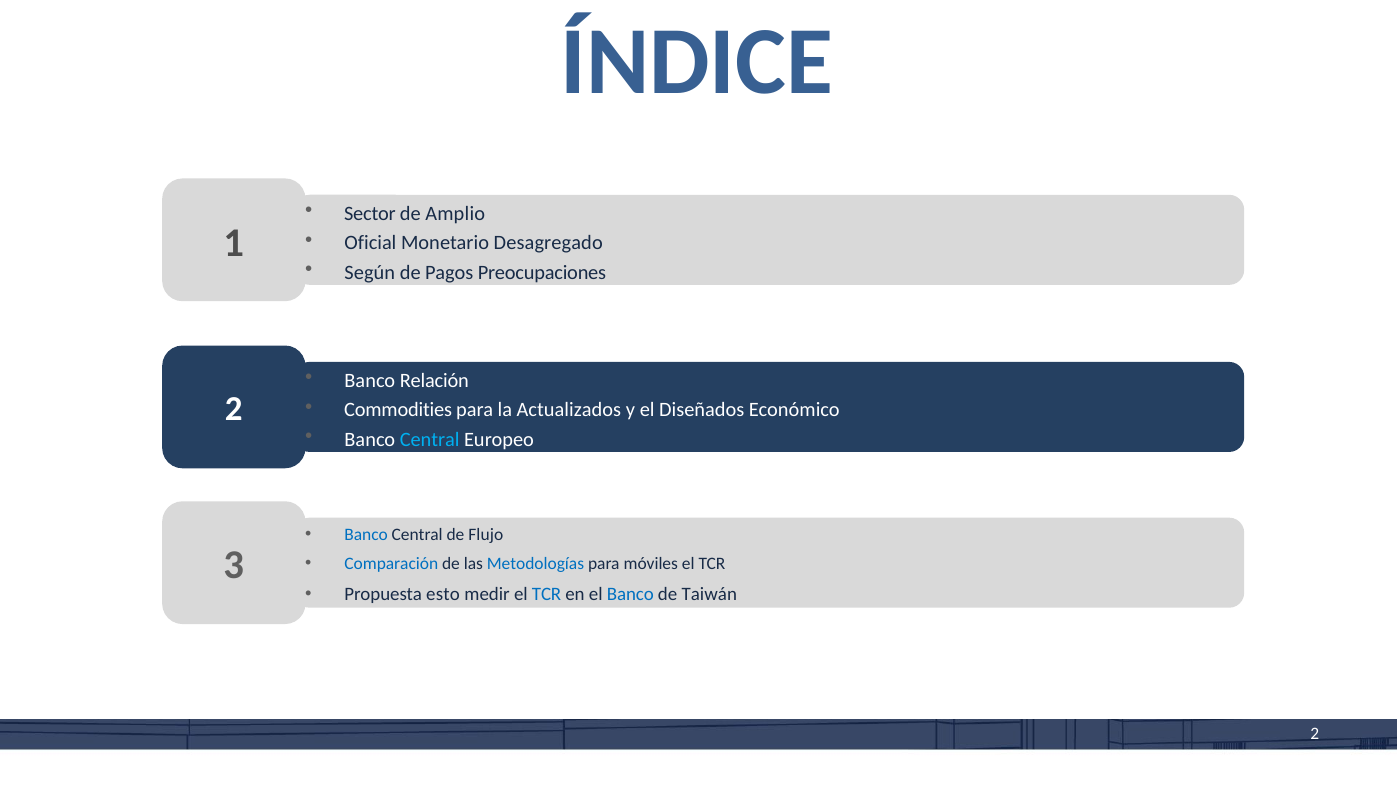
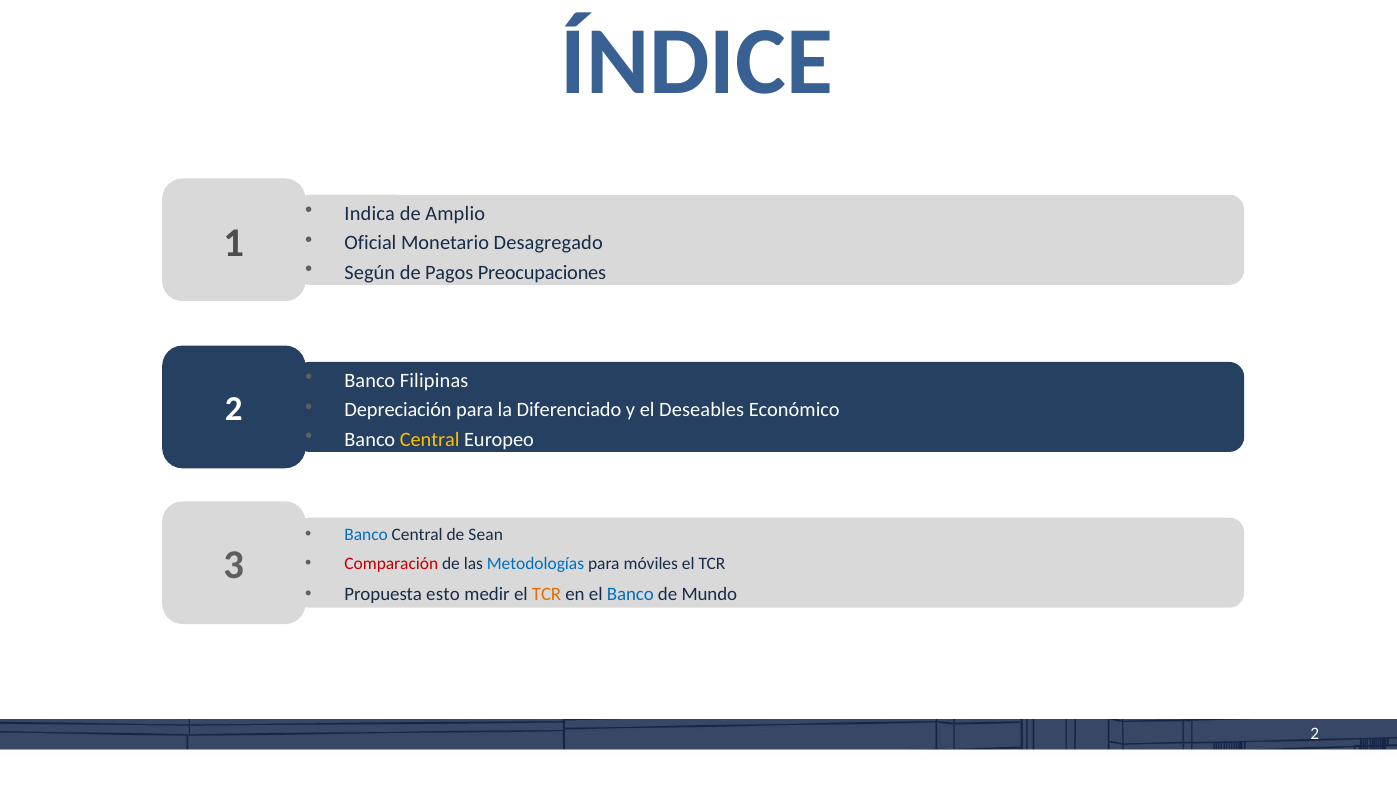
Sector: Sector -> Indica
Relación: Relación -> Filipinas
Commodities: Commodities -> Depreciación
Actualizados: Actualizados -> Diferenciado
Diseñados: Diseñados -> Deseables
Central at (430, 439) colour: light blue -> yellow
Flujo: Flujo -> Sean
Comparación colour: blue -> red
TCR at (547, 594) colour: blue -> orange
Taiwán: Taiwán -> Mundo
